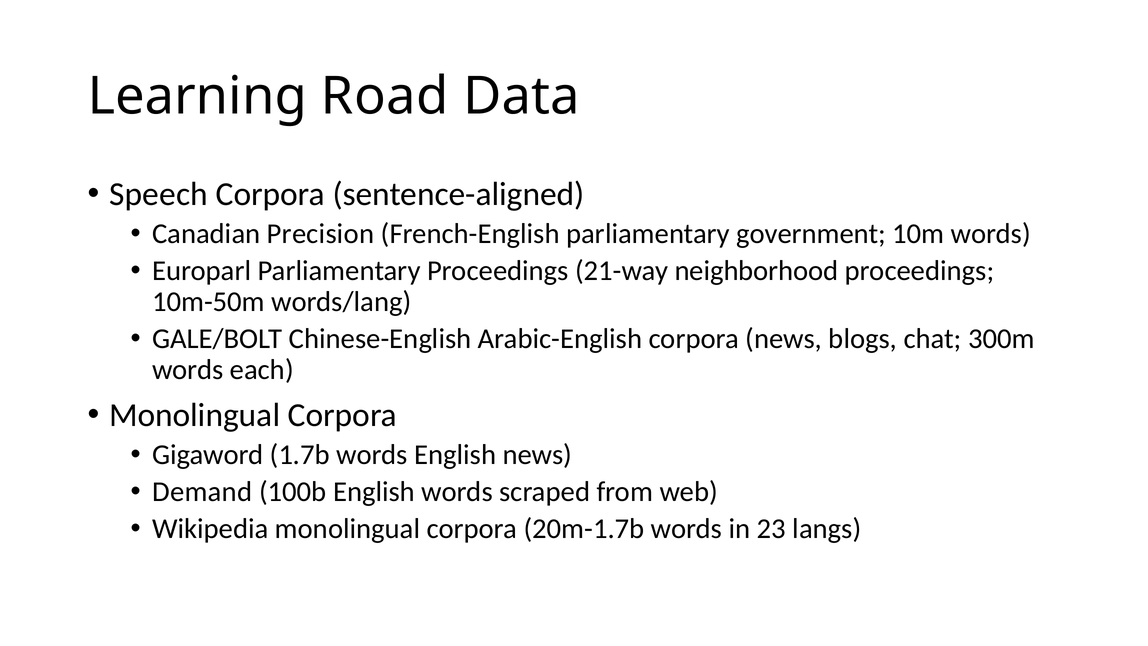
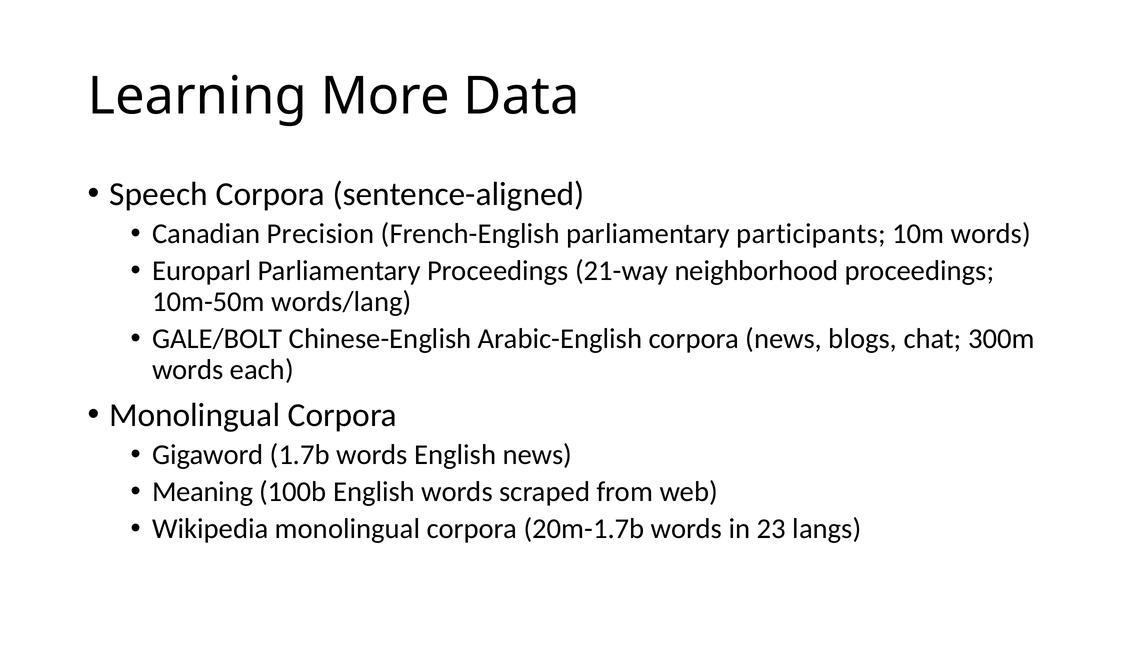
Road: Road -> More
government: government -> participants
Demand: Demand -> Meaning
